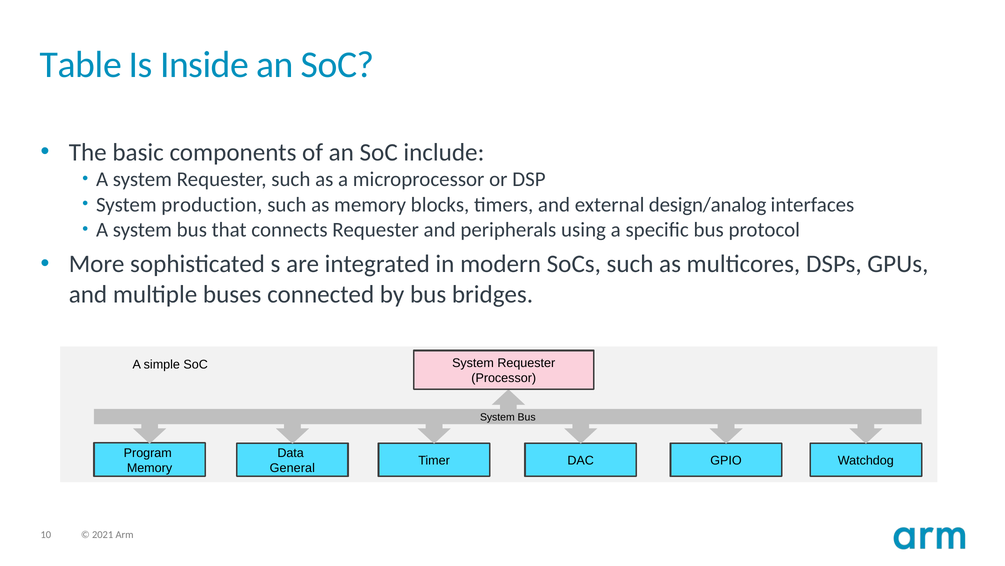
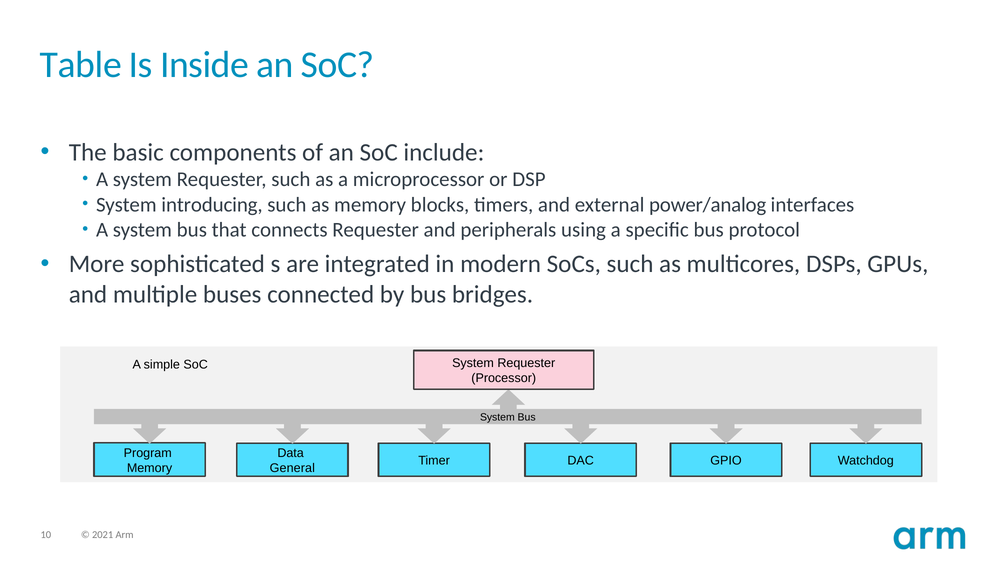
production: production -> introducing
design/analog: design/analog -> power/analog
